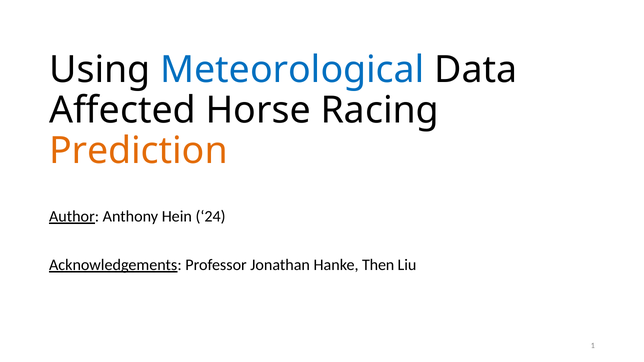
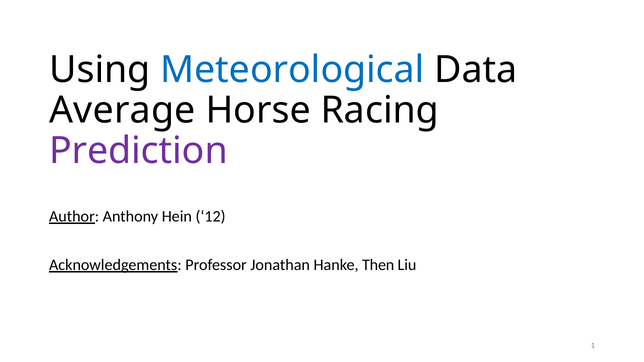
Affected: Affected -> Average
Prediction colour: orange -> purple
24: 24 -> 12
